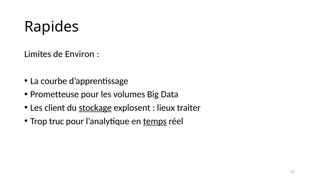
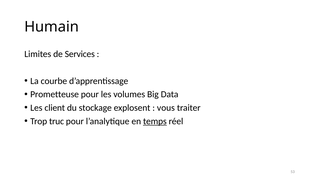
Rapides: Rapides -> Humain
Environ: Environ -> Services
stockage underline: present -> none
lieux: lieux -> vous
